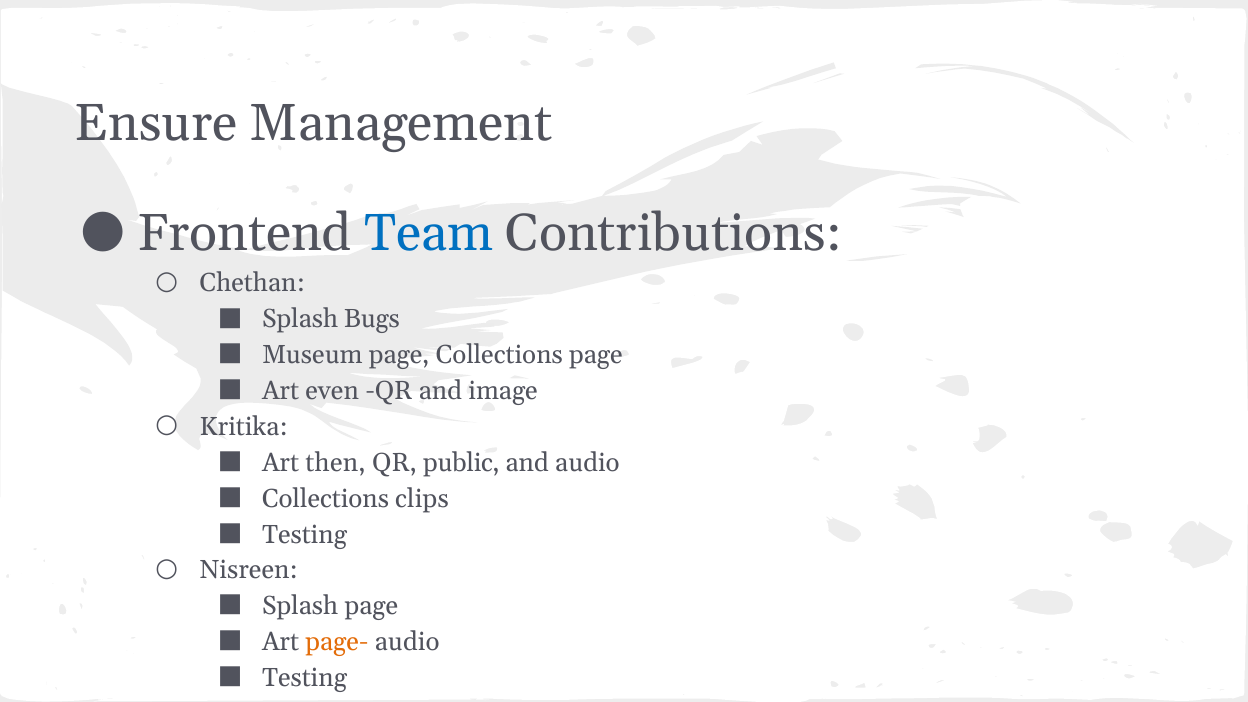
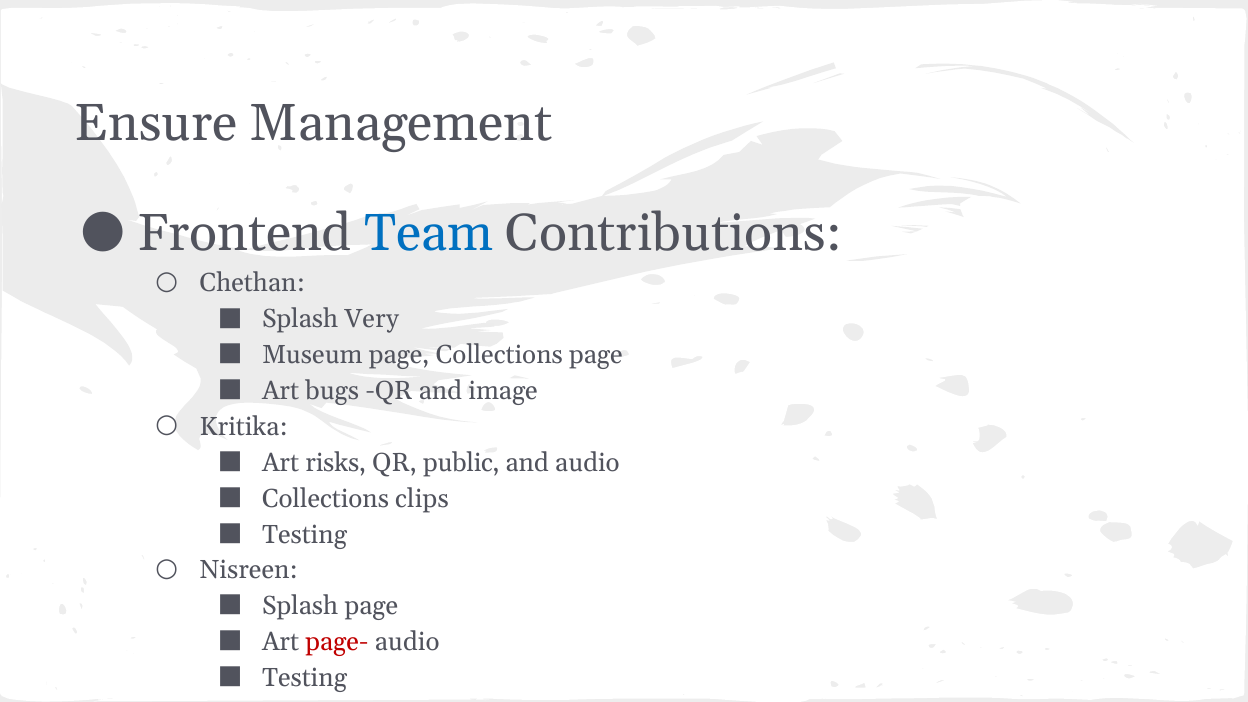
Bugs: Bugs -> Very
even: even -> bugs
then: then -> risks
page- colour: orange -> red
